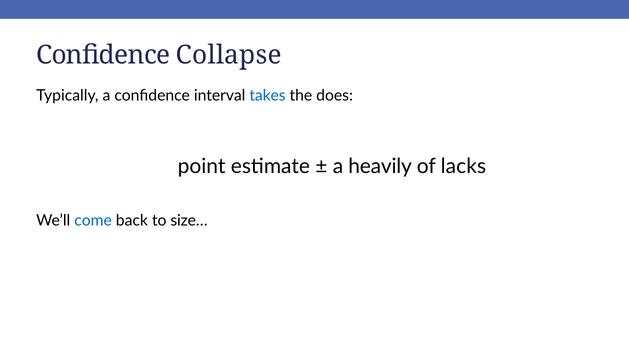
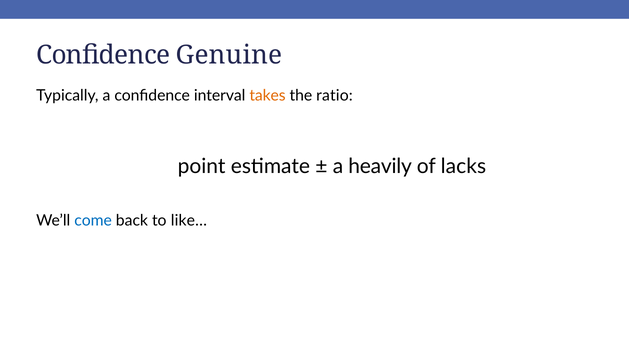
Collapse: Collapse -> Genuine
takes colour: blue -> orange
does: does -> ratio
size…: size… -> like…
